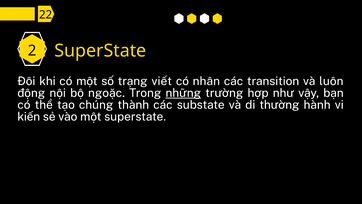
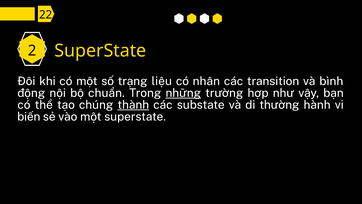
viết: viết -> liệu
luôn: luôn -> bình
ngoặc: ngoặc -> chuẩn
thành underline: none -> present
kiến: kiến -> biến
